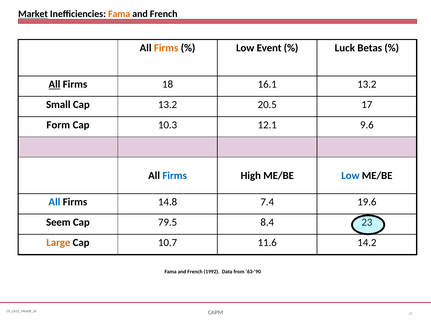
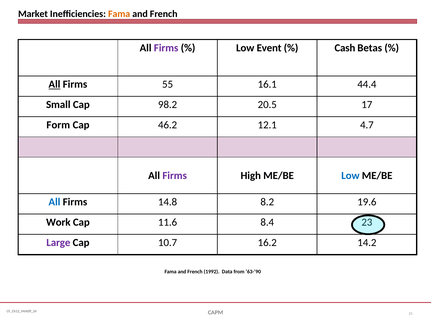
Market underline: present -> none
Firms at (166, 48) colour: orange -> purple
Luck: Luck -> Cash
18: 18 -> 55
16.1 13.2: 13.2 -> 44.4
Cap 13.2: 13.2 -> 98.2
10.3: 10.3 -> 46.2
9.6: 9.6 -> 4.7
Firms at (175, 176) colour: blue -> purple
7.4: 7.4 -> 8.2
Seem: Seem -> Work
79.5: 79.5 -> 11.6
Large colour: orange -> purple
11.6: 11.6 -> 16.2
